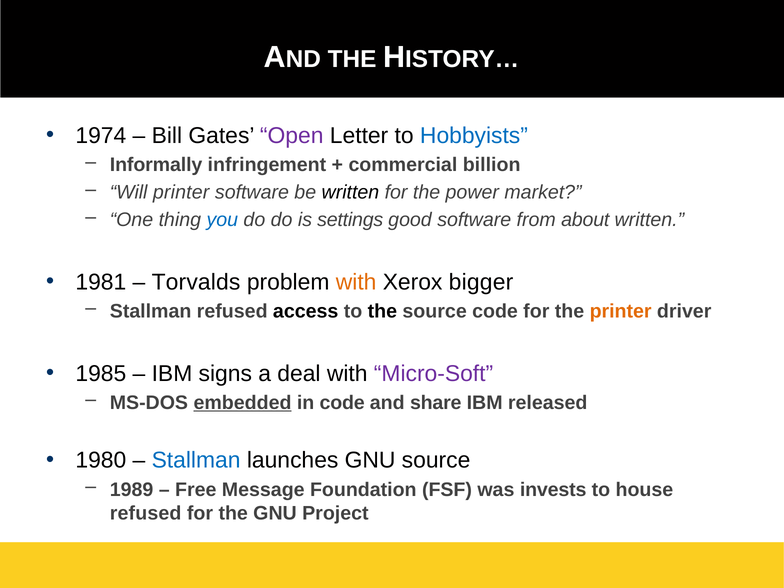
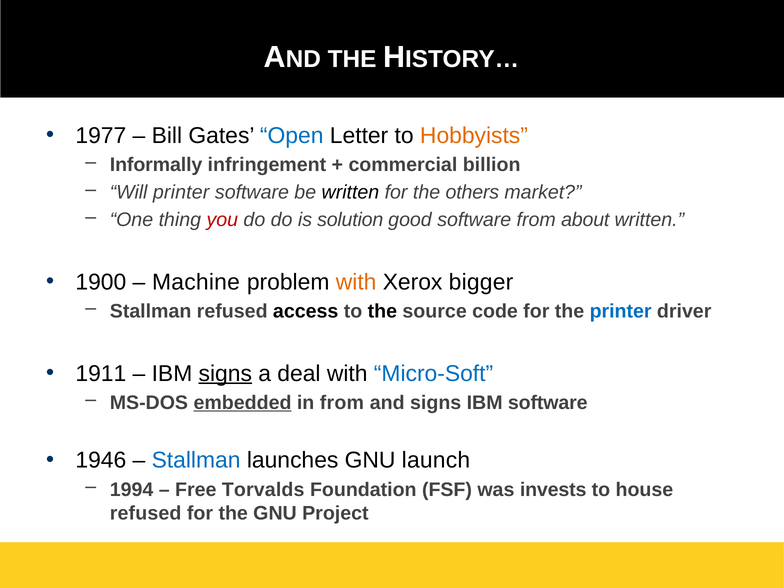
1974: 1974 -> 1977
Open colour: purple -> blue
Hobbyists colour: blue -> orange
power: power -> others
you colour: blue -> red
settings: settings -> solution
1981: 1981 -> 1900
Torvalds: Torvalds -> Machine
printer at (621, 311) colour: orange -> blue
1985: 1985 -> 1911
signs at (225, 374) underline: none -> present
Micro-Soft colour: purple -> blue
in code: code -> from
and share: share -> signs
IBM released: released -> software
1980: 1980 -> 1946
GNU source: source -> launch
1989: 1989 -> 1994
Message: Message -> Torvalds
